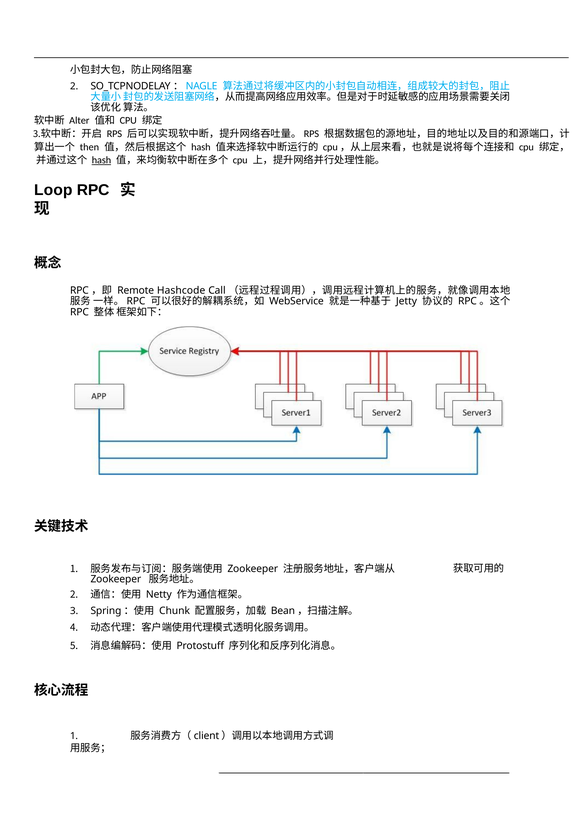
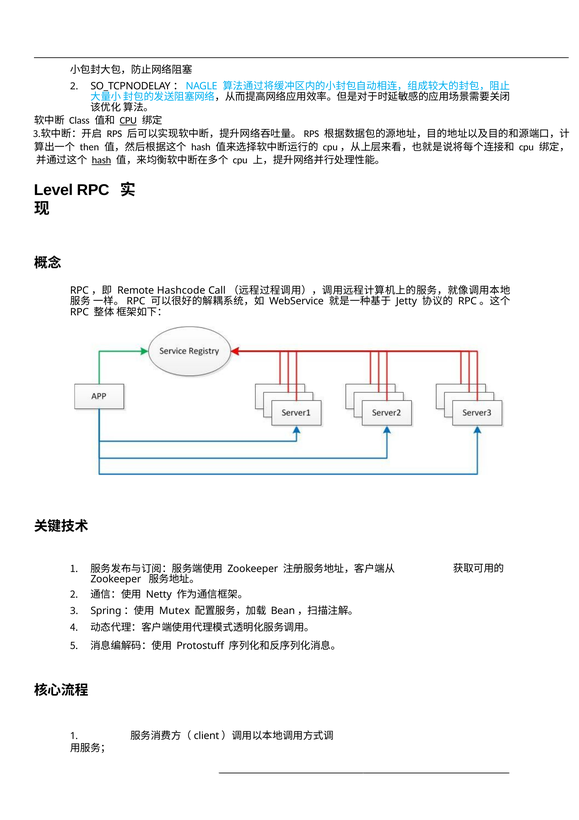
Alter: Alter -> Class
CPU at (128, 120) underline: none -> present
Loop: Loop -> Level
Chunk: Chunk -> Mutex
